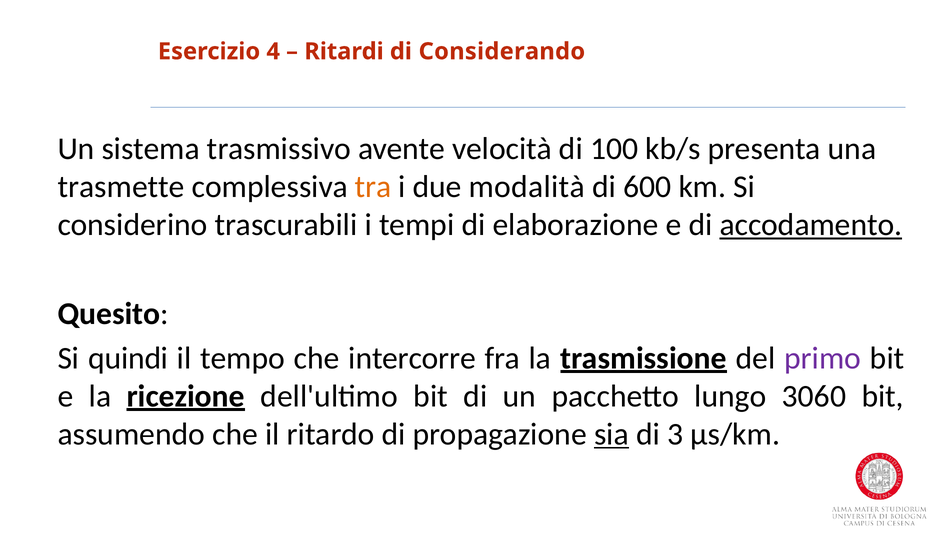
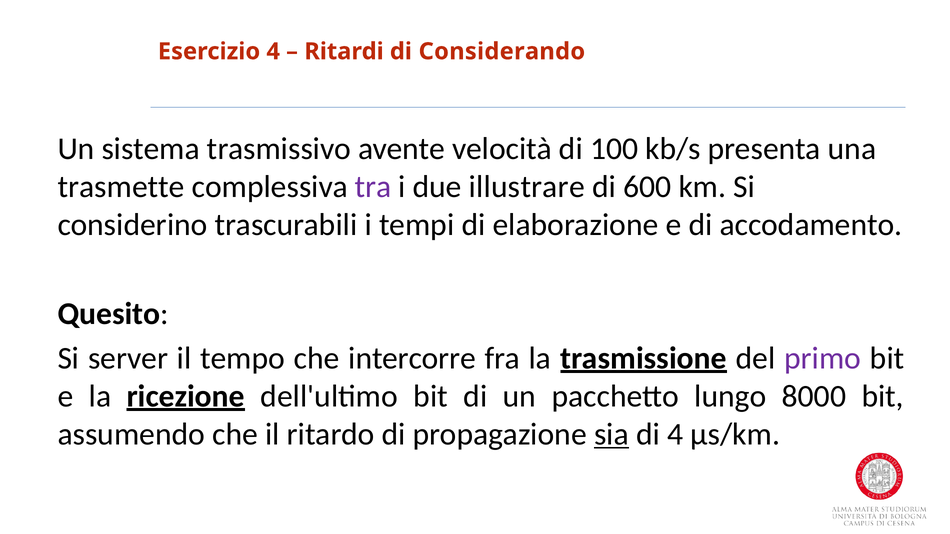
tra colour: orange -> purple
modalità: modalità -> illustrare
accodamento underline: present -> none
quindi: quindi -> server
3060: 3060 -> 8000
di 3: 3 -> 4
